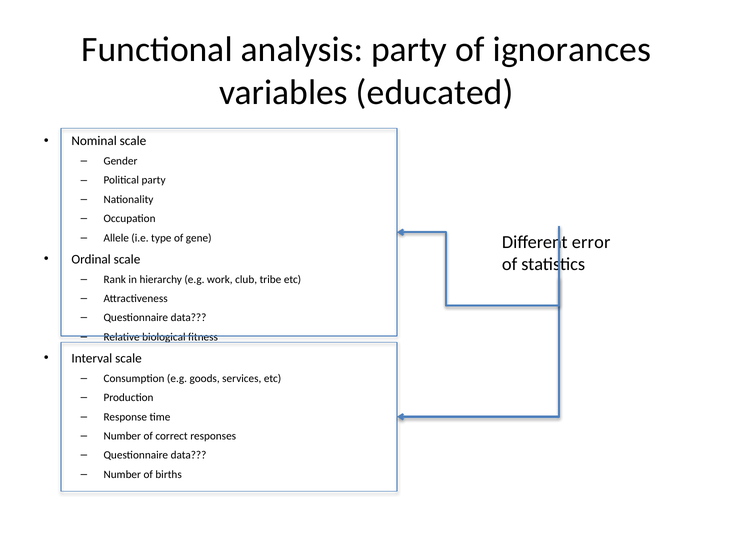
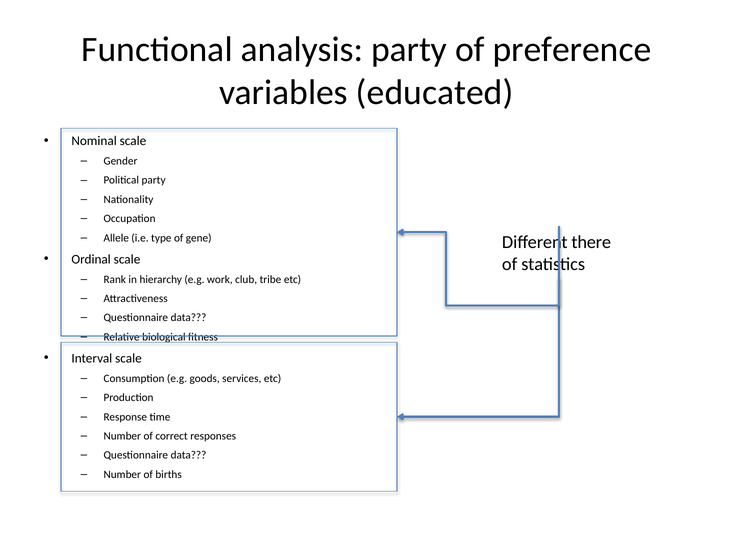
ignorances: ignorances -> preference
error: error -> there
